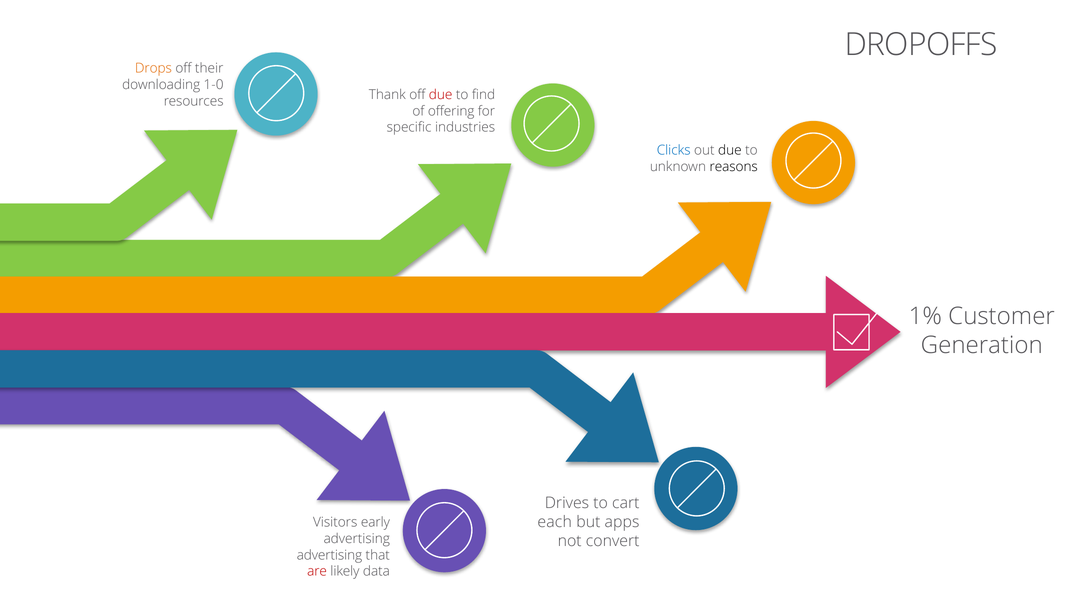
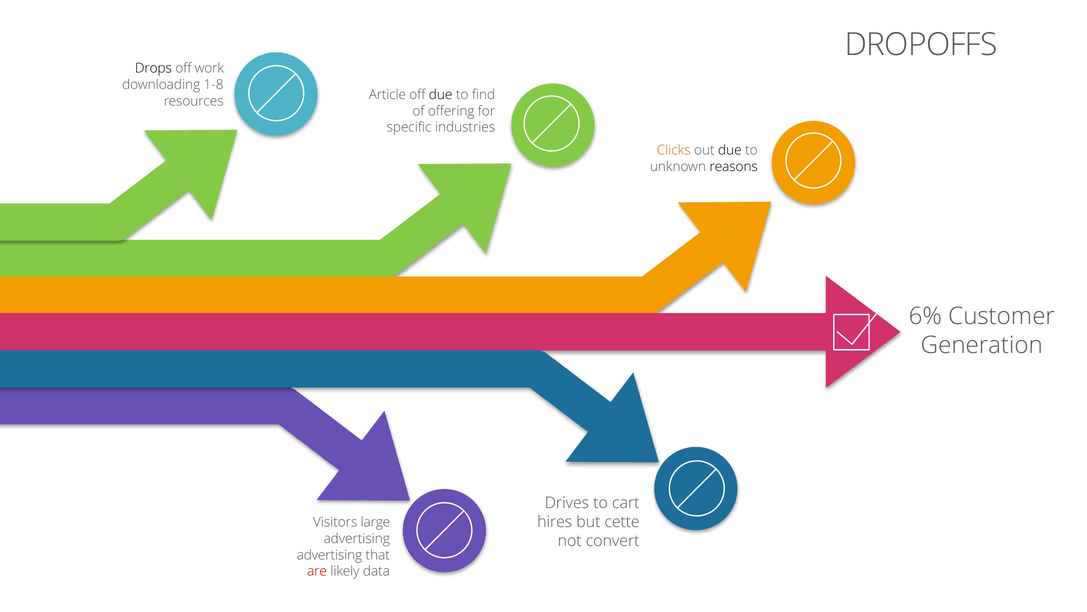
Drops colour: orange -> black
their: their -> work
1-0: 1-0 -> 1-8
Thank: Thank -> Article
due at (441, 95) colour: red -> black
Clicks colour: blue -> orange
1%: 1% -> 6%
each: each -> hires
apps: apps -> cette
early: early -> large
